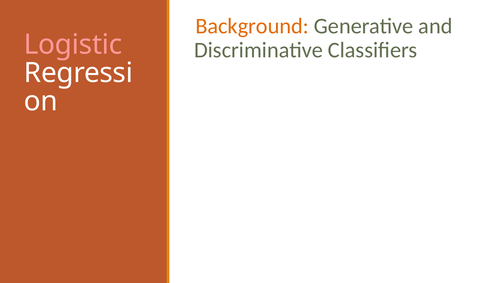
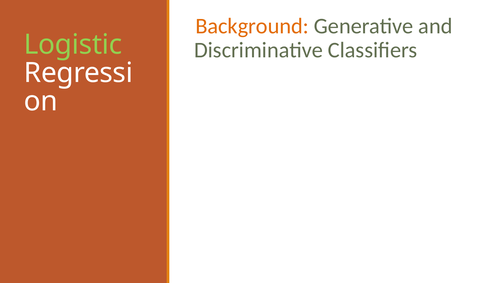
Logistic colour: pink -> light green
